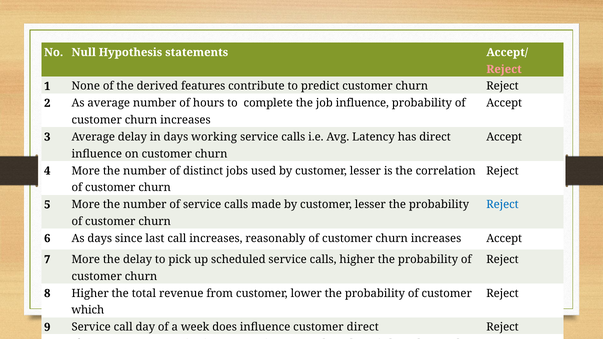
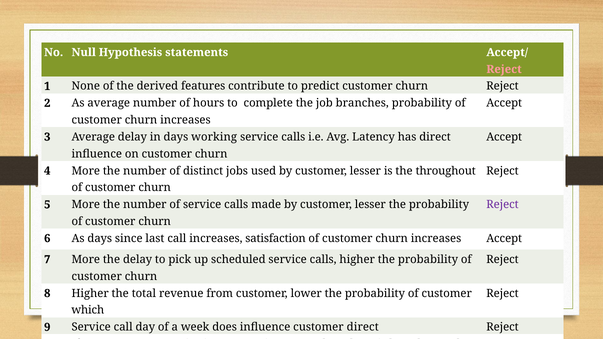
job influence: influence -> branches
correlation: correlation -> throughout
Reject at (503, 205) colour: blue -> purple
reasonably: reasonably -> satisfaction
